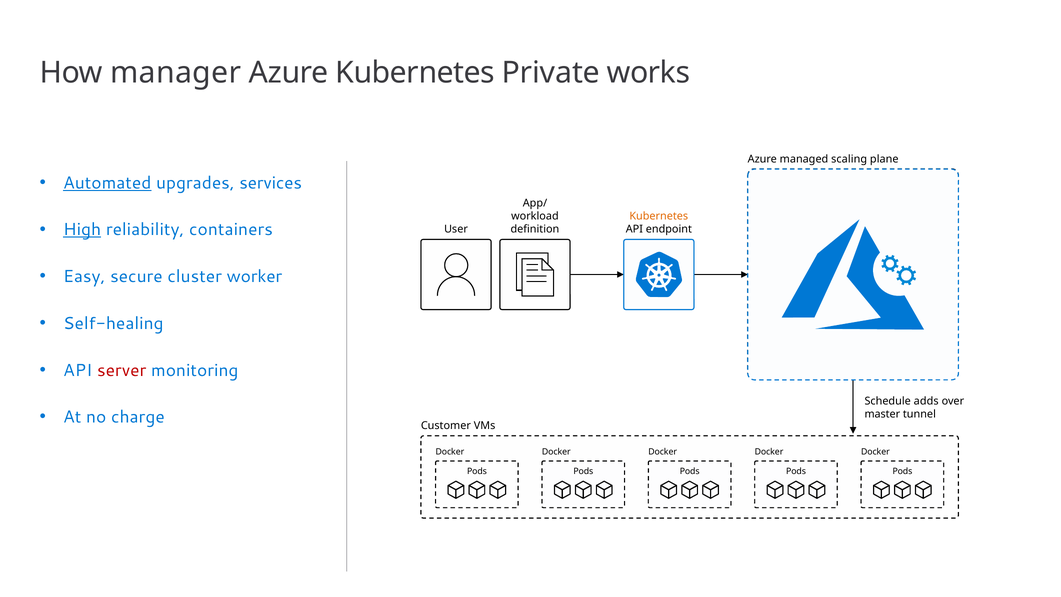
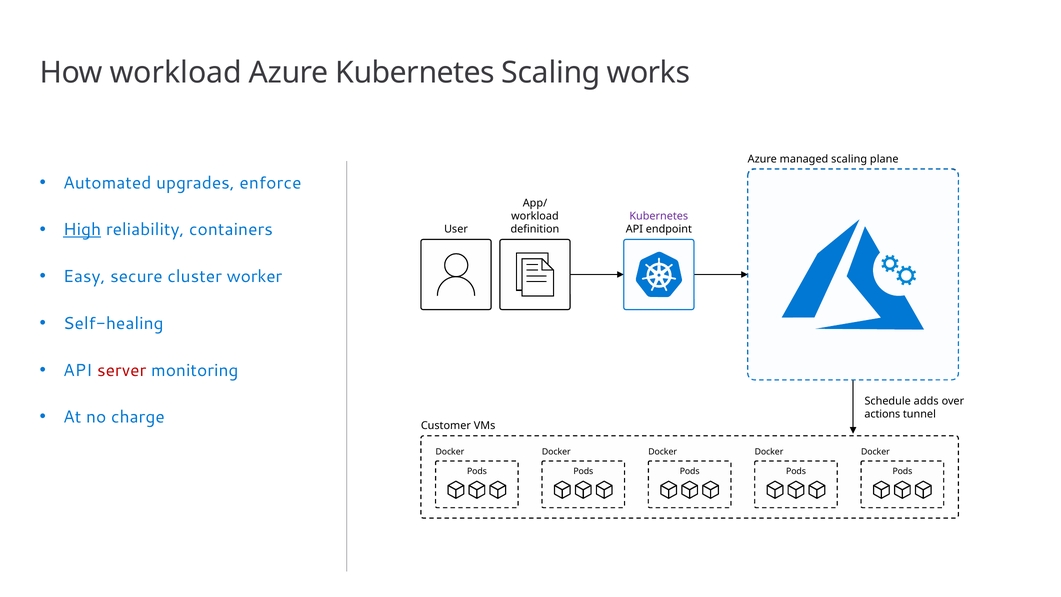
How manager: manager -> workload
Kubernetes Private: Private -> Scaling
Automated underline: present -> none
services: services -> enforce
Kubernetes at (659, 216) colour: orange -> purple
master at (882, 414): master -> actions
